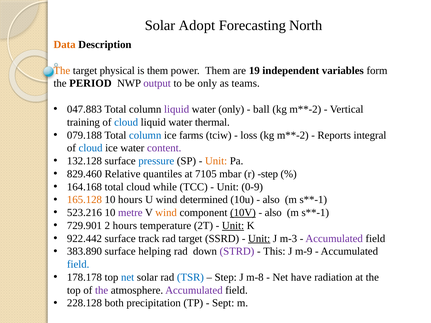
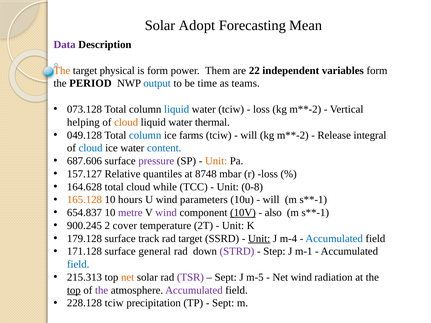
North: North -> Mean
Data colour: orange -> purple
is them: them -> form
19: 19 -> 22
output colour: purple -> blue
be only: only -> time
047.883: 047.883 -> 073.128
liquid at (177, 109) colour: purple -> blue
water only: only -> tciw
ball at (261, 109): ball -> loss
training: training -> helping
cloud at (126, 122) colour: blue -> orange
079.188: 079.188 -> 049.128
loss at (249, 135): loss -> will
Reports: Reports -> Release
content colour: purple -> blue
132.128: 132.128 -> 687.606
pressure colour: blue -> purple
829.460: 829.460 -> 157.127
7105: 7105 -> 8748
r step: step -> loss
164.168: 164.168 -> 164.628
0-9: 0-9 -> 0-8
determined: determined -> parameters
also at (271, 200): also -> will
523.216: 523.216 -> 654.837
wind at (166, 213) colour: orange -> purple
729.901: 729.901 -> 900.245
2 hours: hours -> cover
Unit at (233, 226) underline: present -> none
922.442: 922.442 -> 179.128
m-3: m-3 -> m-4
Accumulated at (334, 239) colour: purple -> blue
383.890: 383.890 -> 171.128
helping: helping -> general
This: This -> Step
m-9: m-9 -> m-1
178.178: 178.178 -> 215.313
net at (128, 277) colour: blue -> orange
TSR colour: blue -> purple
Step at (226, 277): Step -> Sept
m-8: m-8 -> m-5
Net have: have -> wind
top at (74, 290) underline: none -> present
228.128 both: both -> tciw
